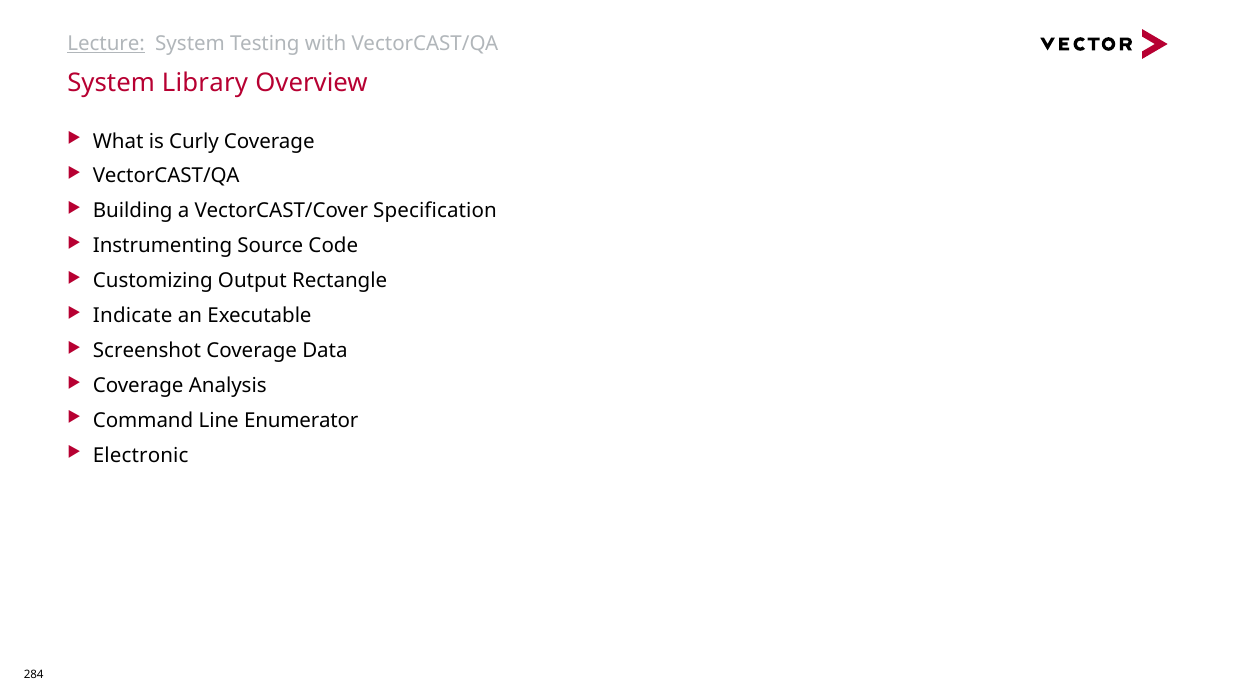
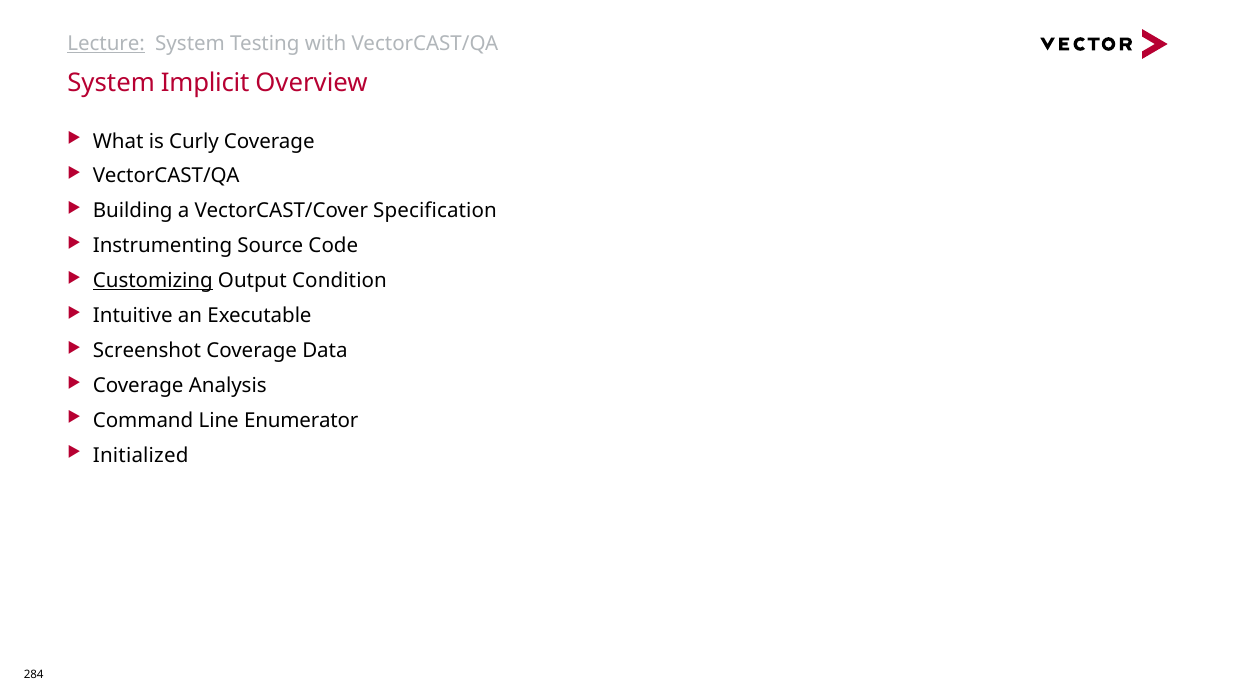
Library: Library -> Implicit
Customizing underline: none -> present
Rectangle: Rectangle -> Condition
Indicate: Indicate -> Intuitive
Electronic: Electronic -> Initialized
